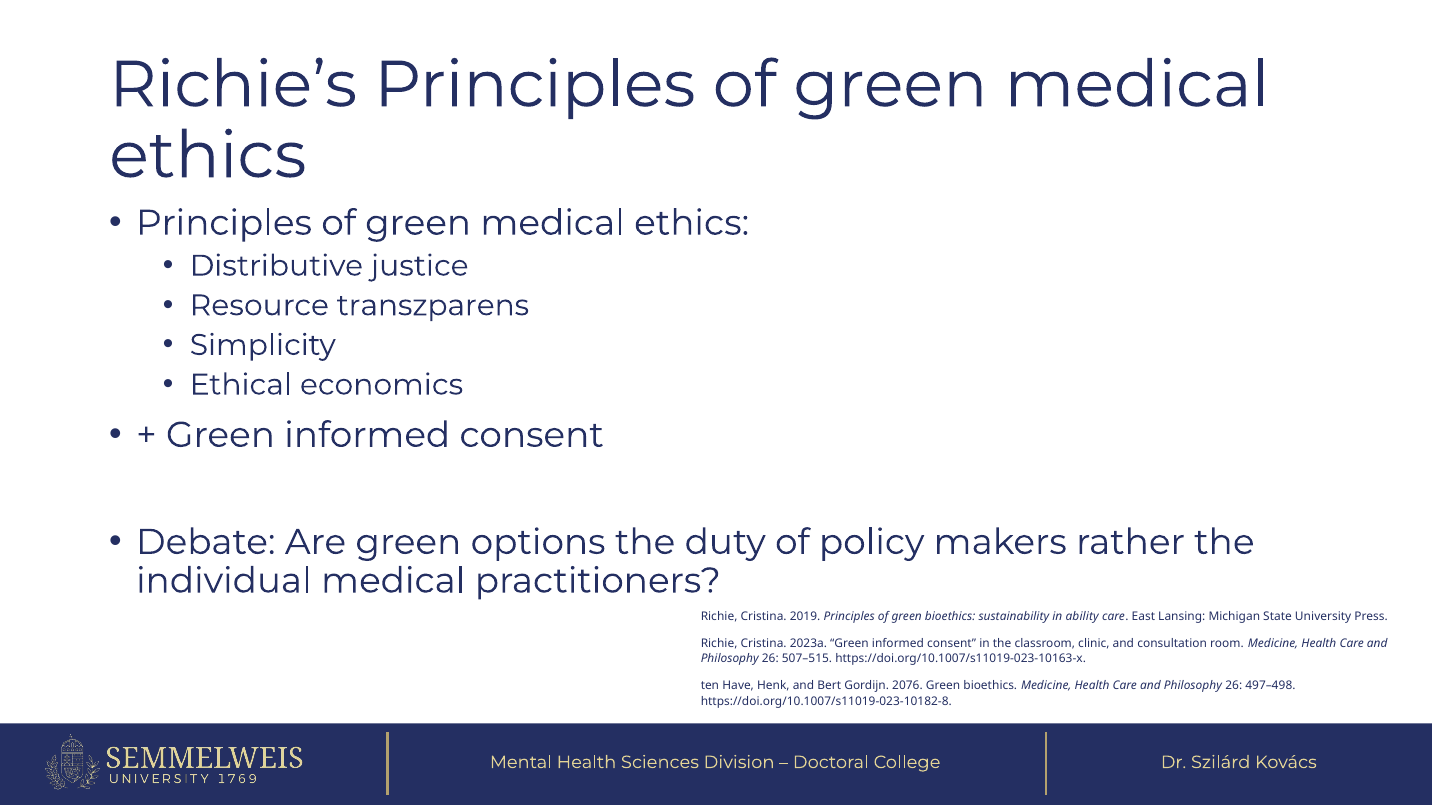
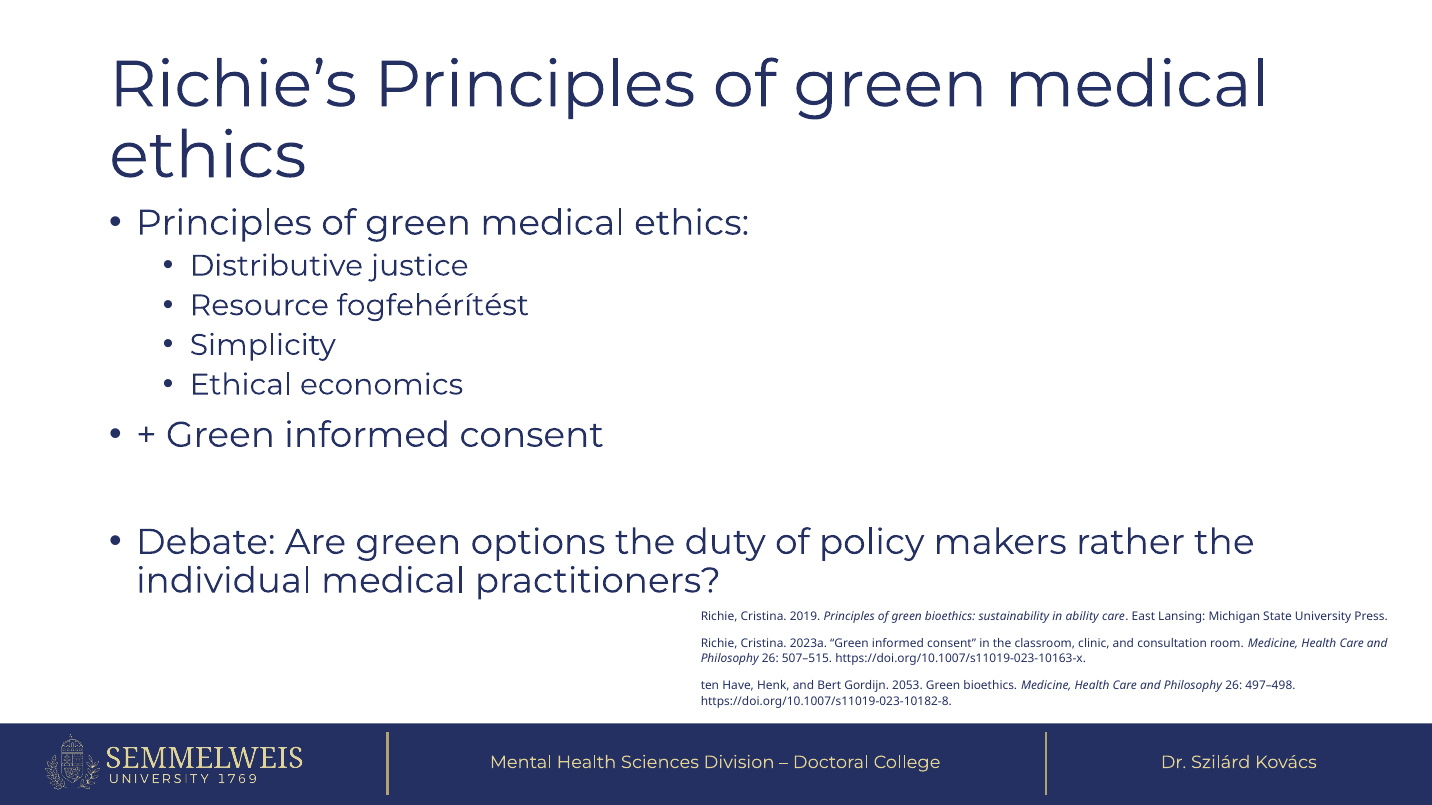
transzparens: transzparens -> fogfehérítést
2076: 2076 -> 2053
